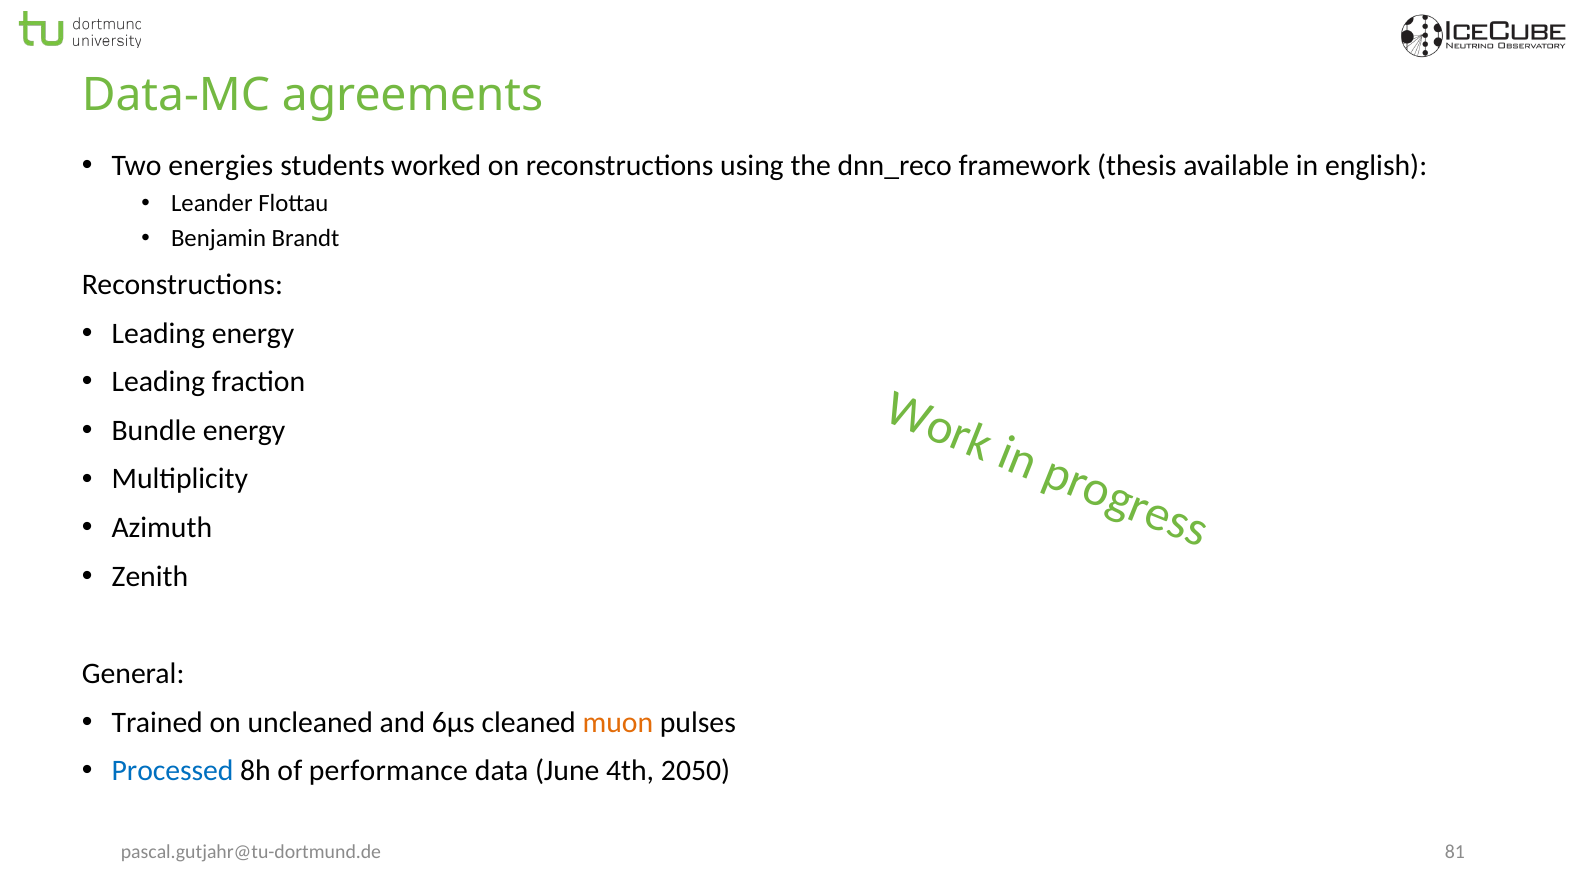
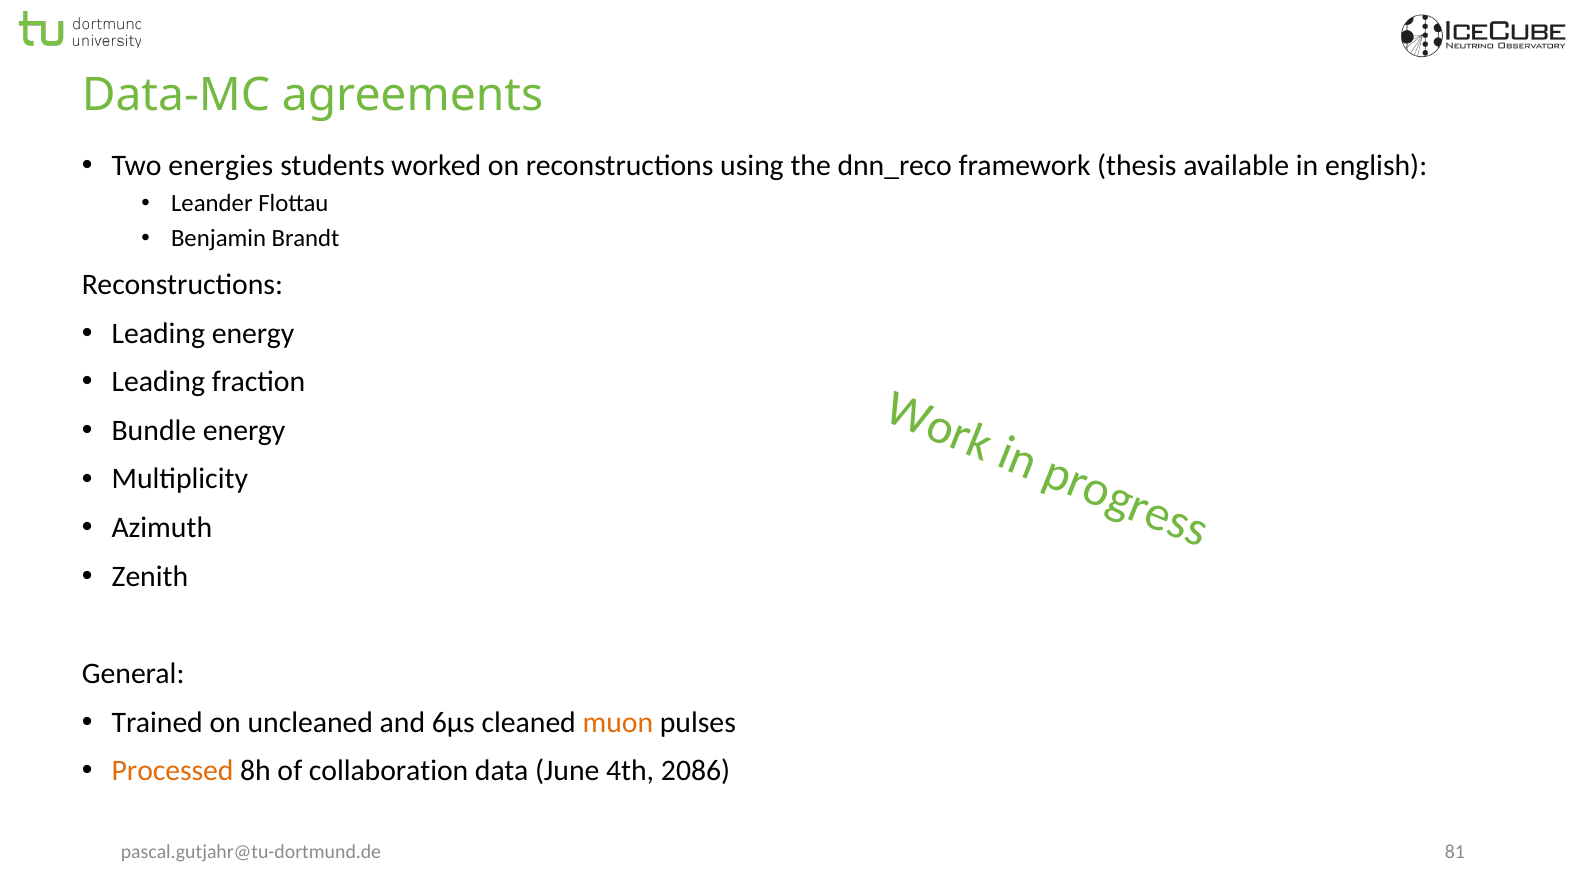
Processed colour: blue -> orange
performance: performance -> collaboration
2050: 2050 -> 2086
